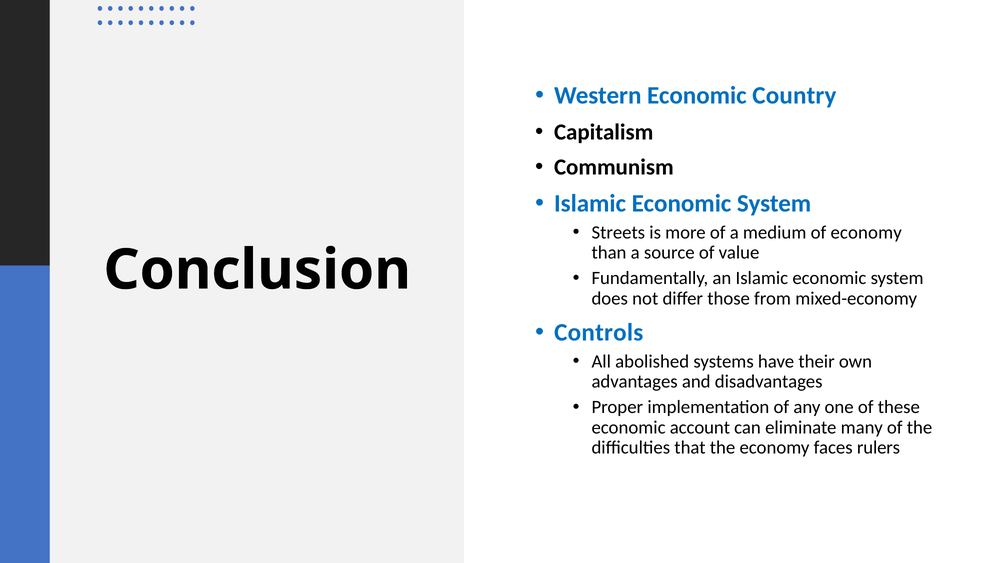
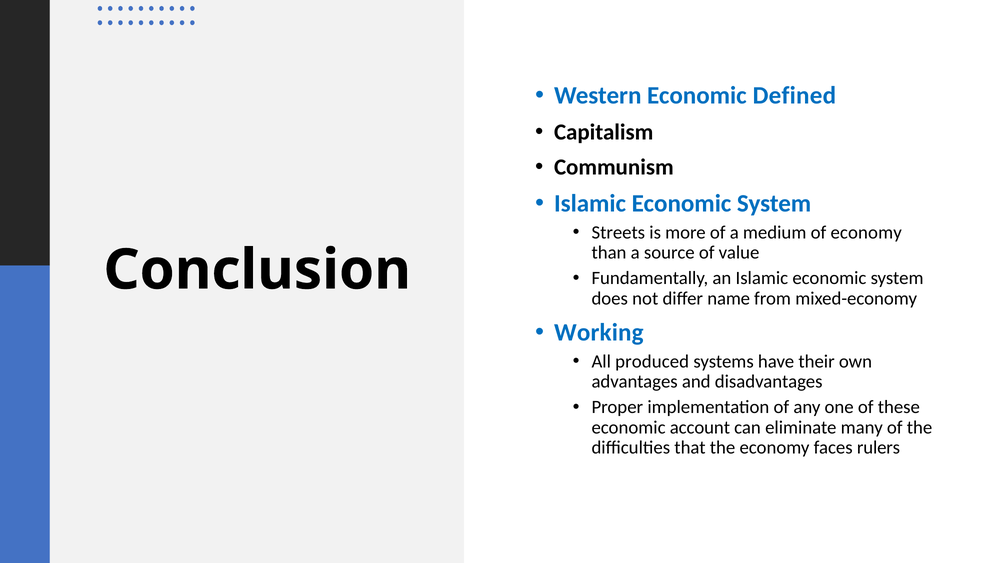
Country: Country -> Defined
those: those -> name
Controls: Controls -> Working
abolished: abolished -> produced
